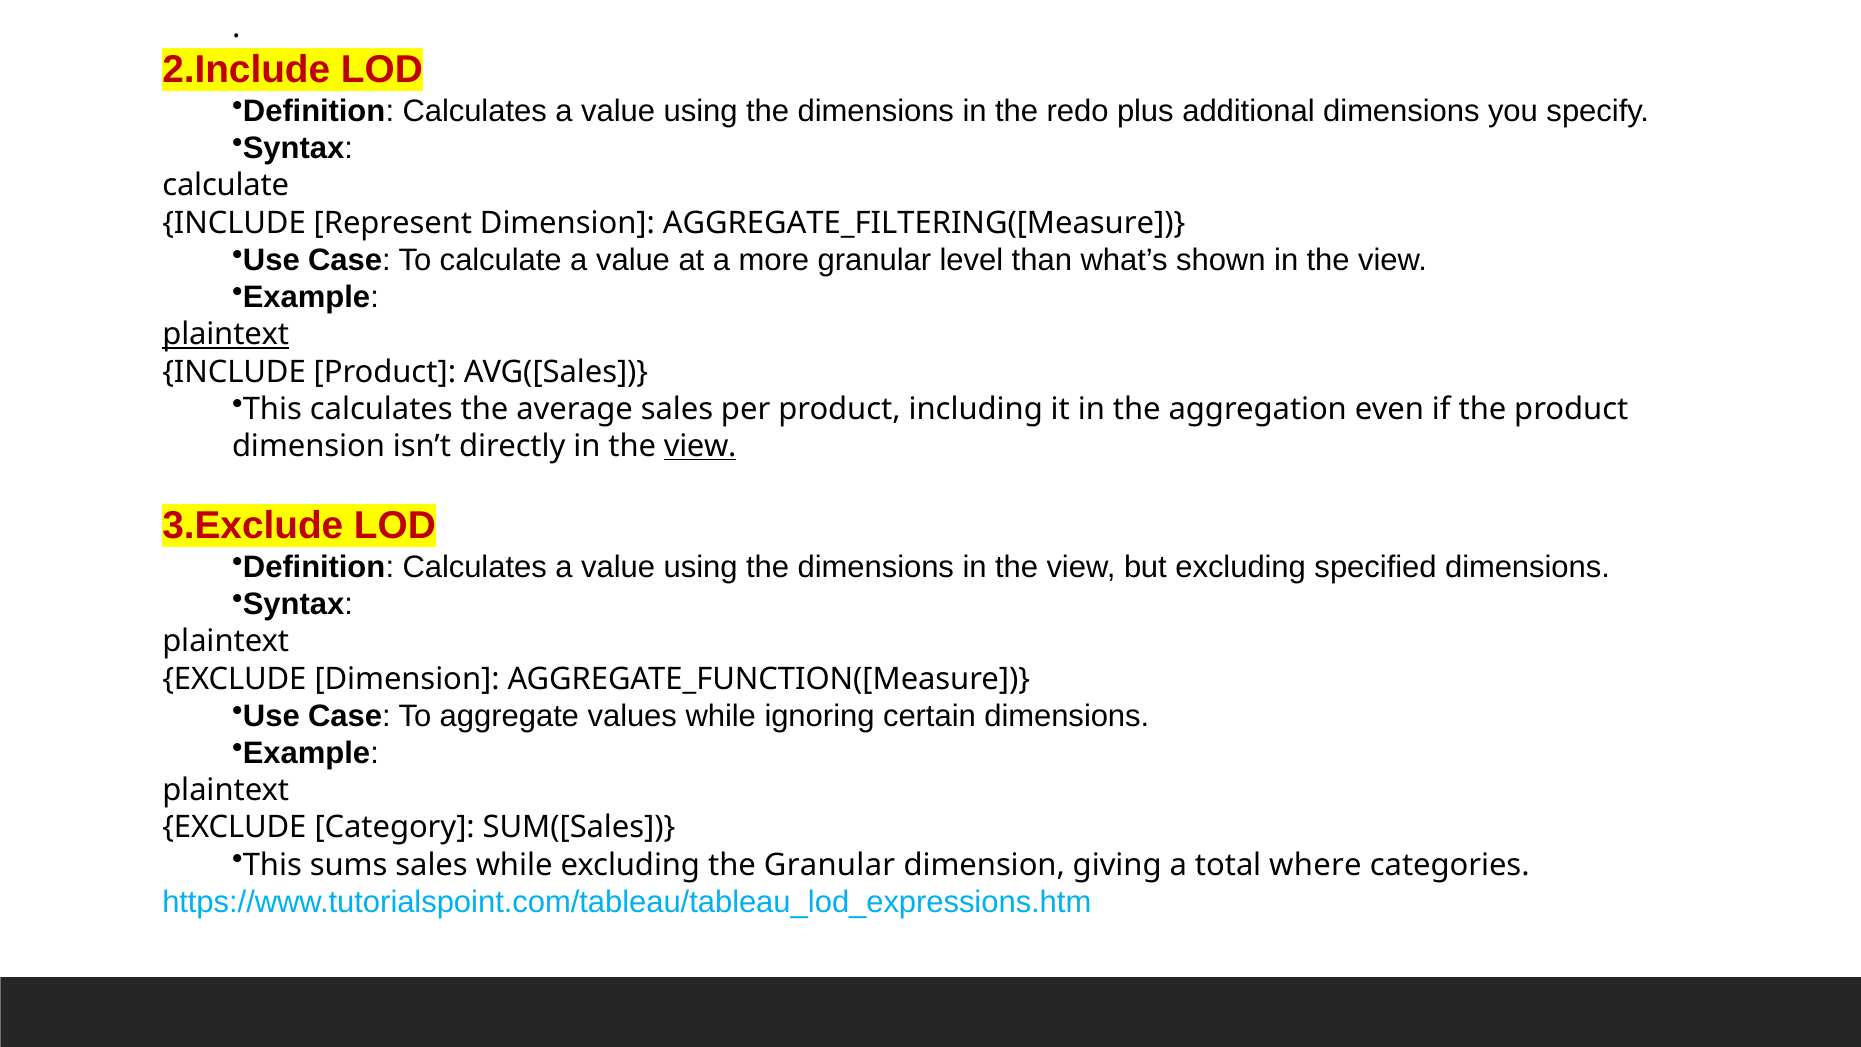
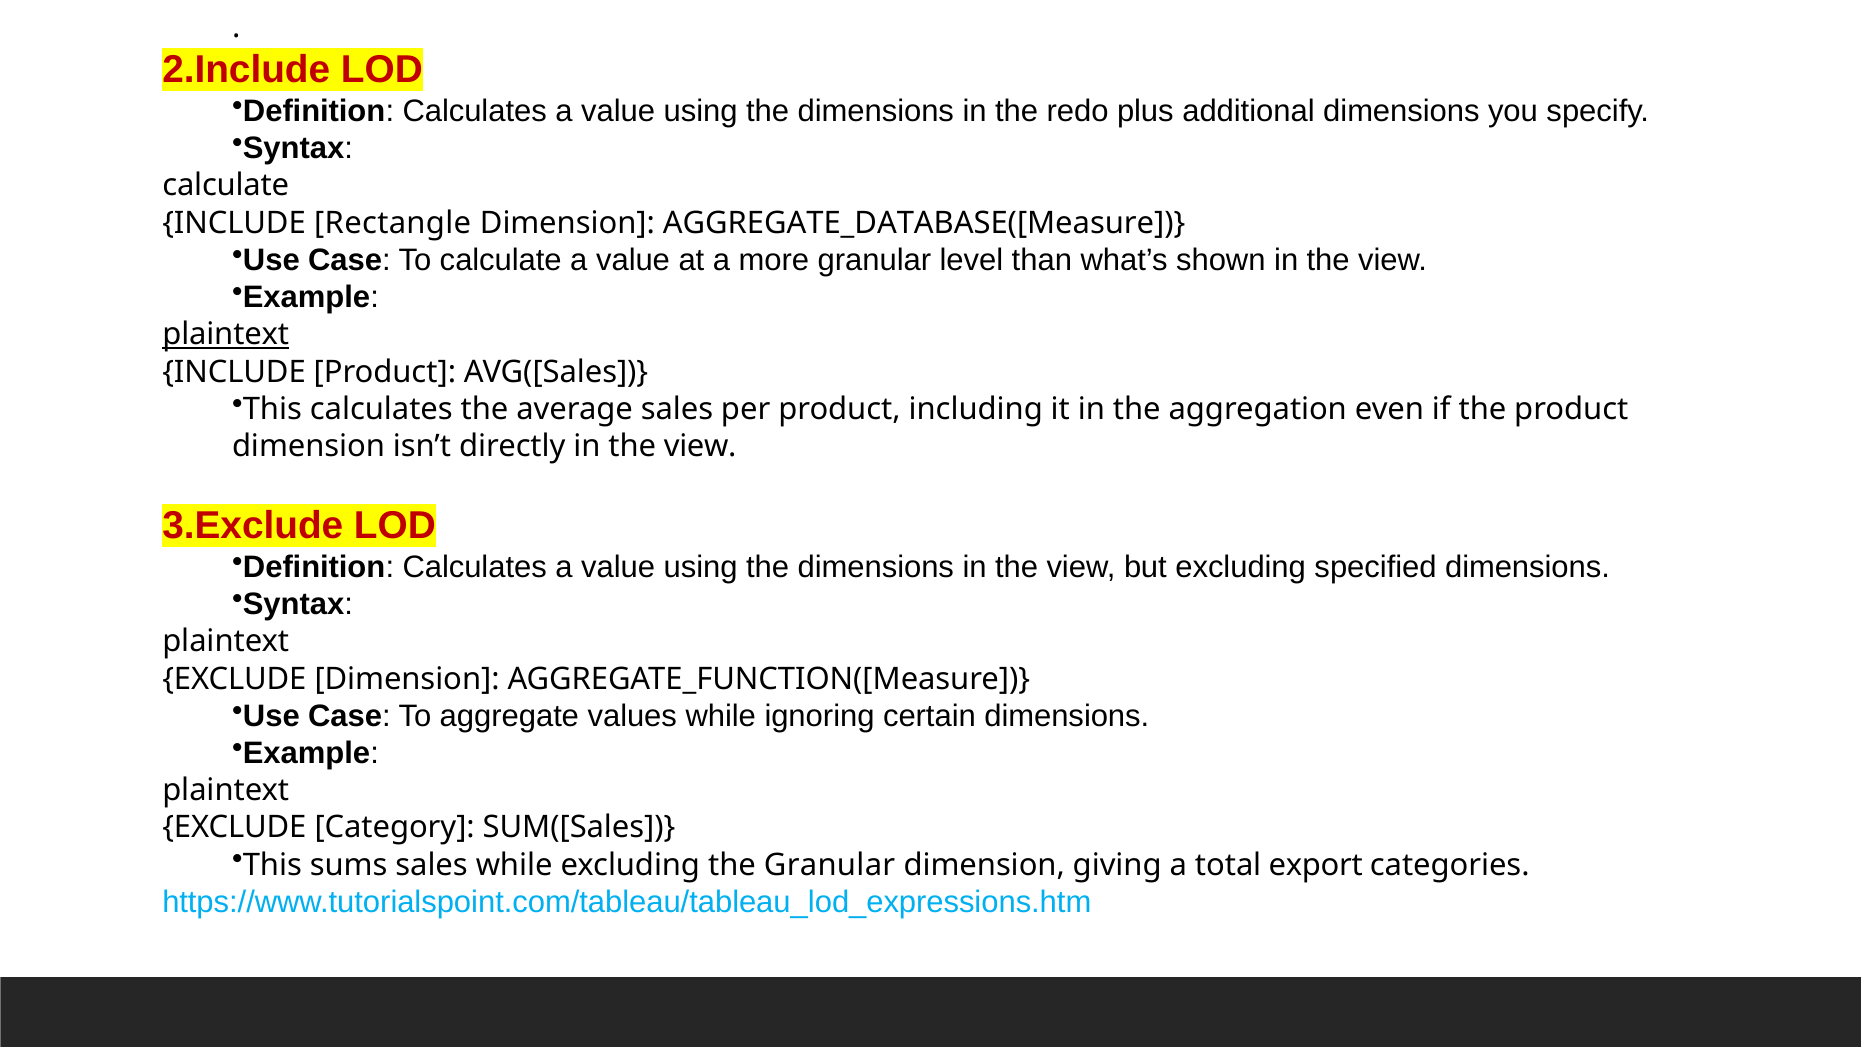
Represent: Represent -> Rectangle
AGGREGATE_FILTERING([Measure: AGGREGATE_FILTERING([Measure -> AGGREGATE_DATABASE([Measure
view at (700, 446) underline: present -> none
where: where -> export
